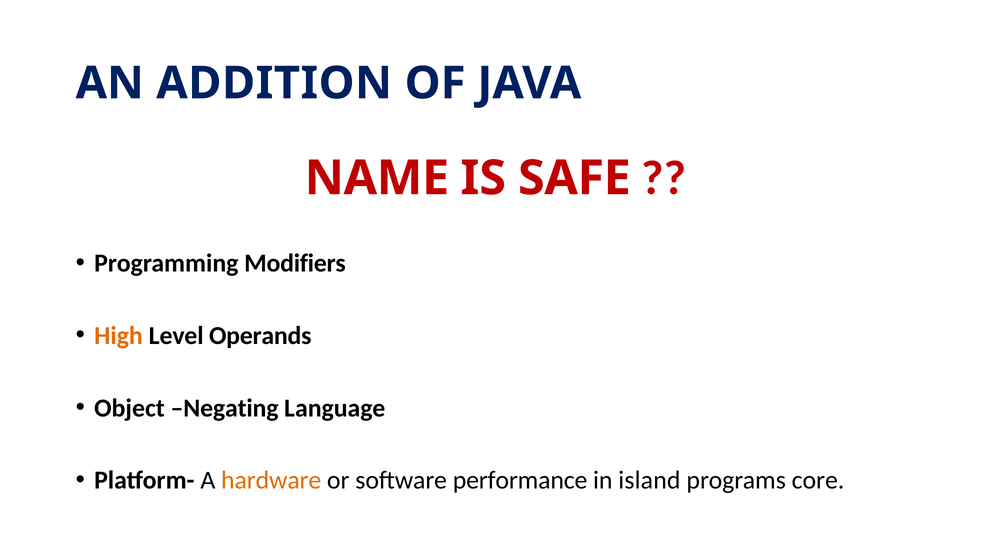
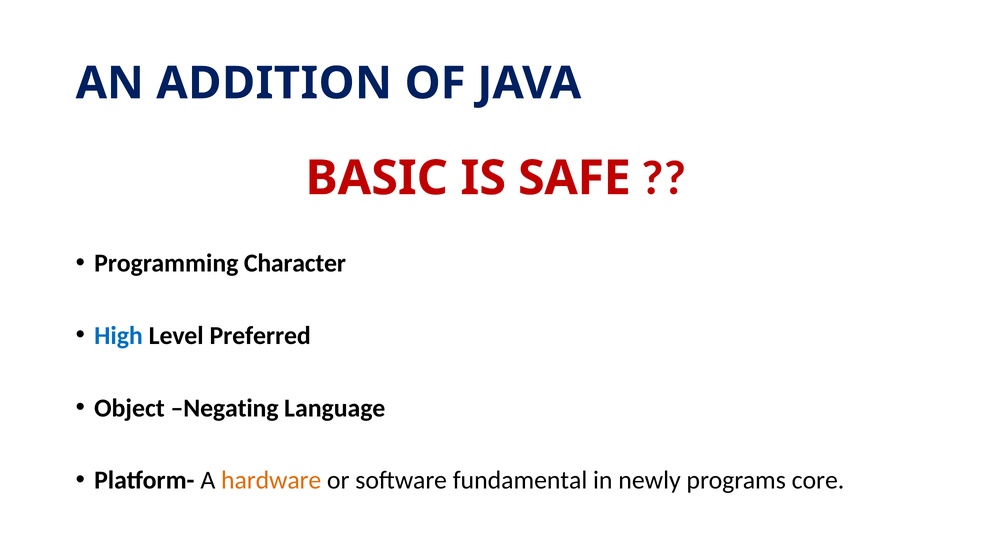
NAME: NAME -> BASIC
Modifiers: Modifiers -> Character
High colour: orange -> blue
Operands: Operands -> Preferred
performance: performance -> fundamental
island: island -> newly
